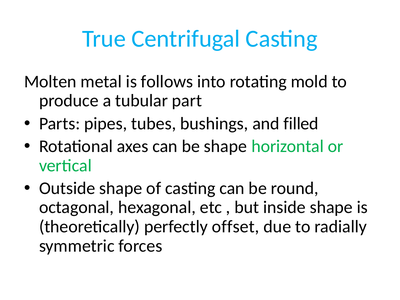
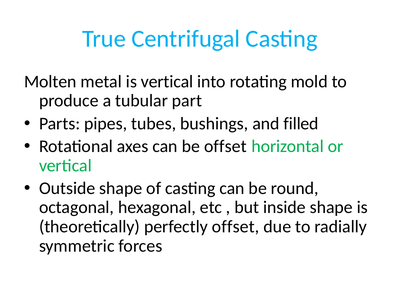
is follows: follows -> vertical
be shape: shape -> offset
